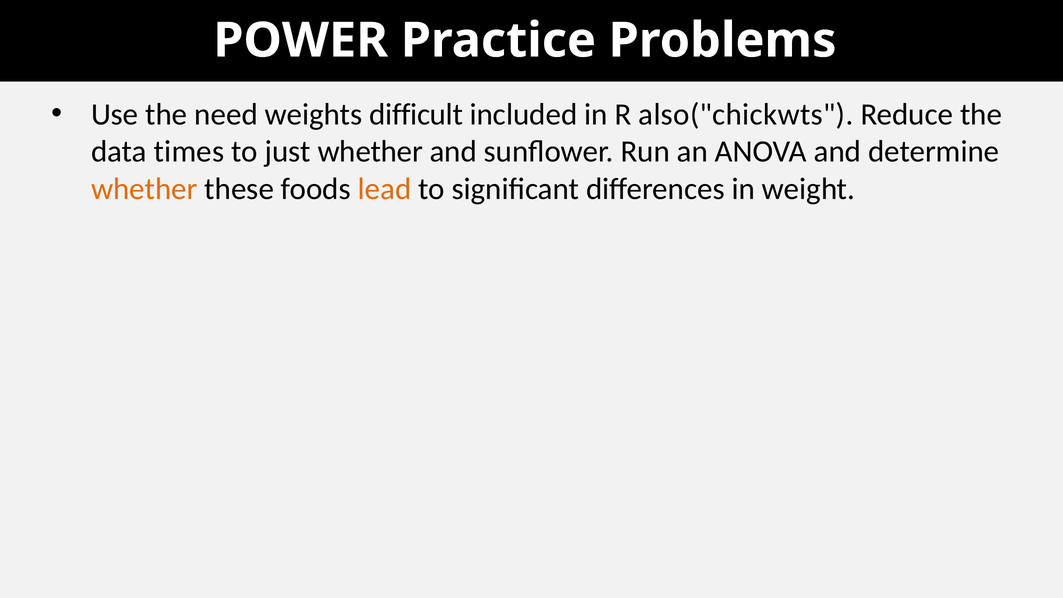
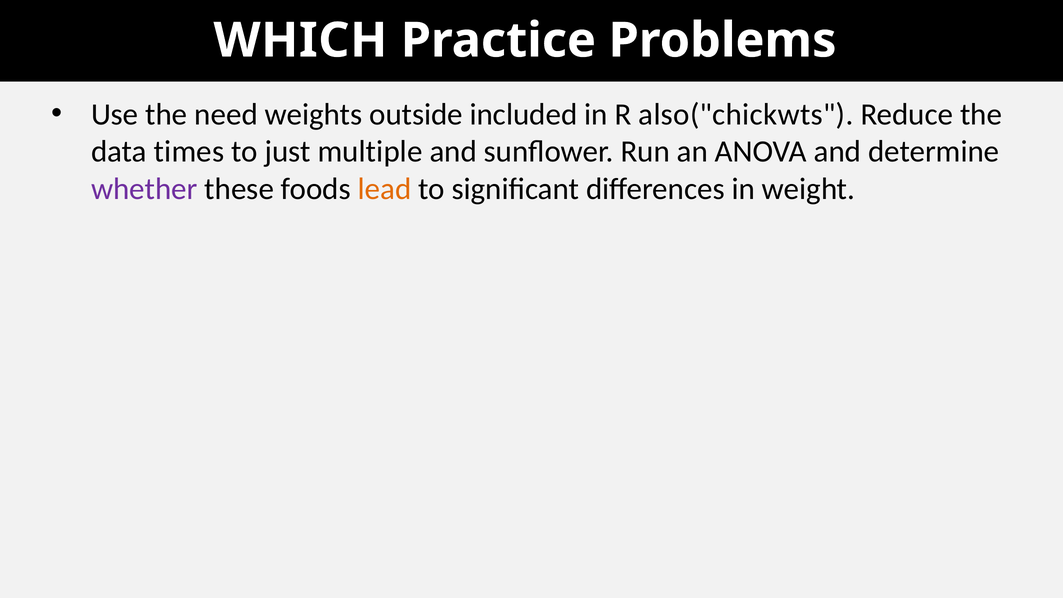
POWER: POWER -> WHICH
difficult: difficult -> outside
just whether: whether -> multiple
whether at (144, 189) colour: orange -> purple
